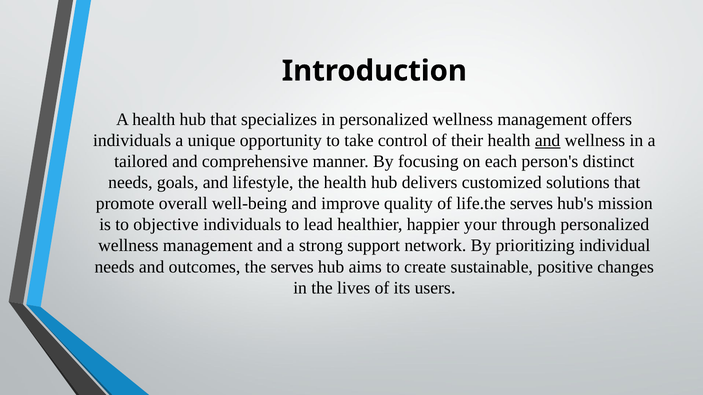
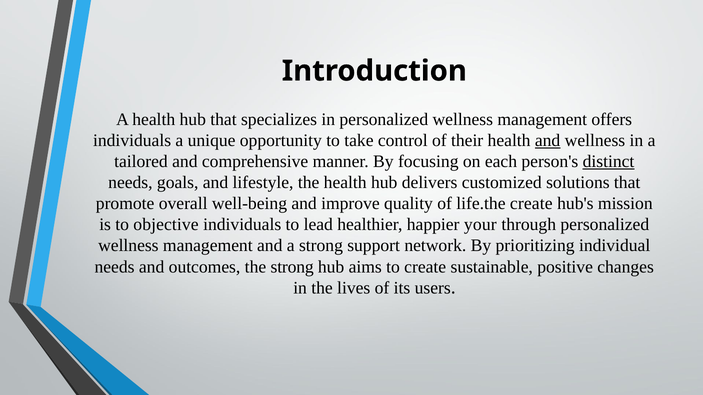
distinct underline: none -> present
life.the serves: serves -> create
the serves: serves -> strong
